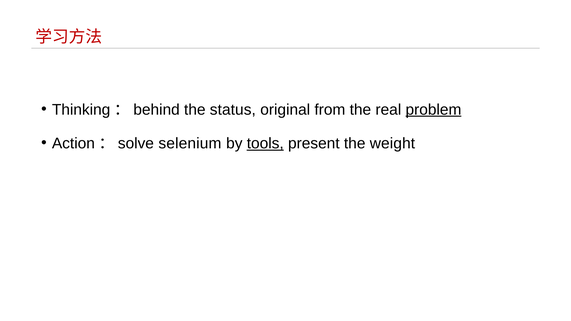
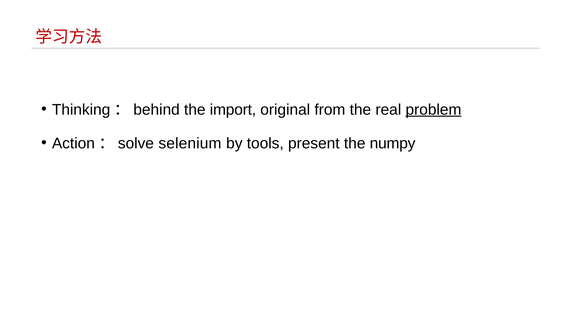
status: status -> import
tools underline: present -> none
weight: weight -> numpy
